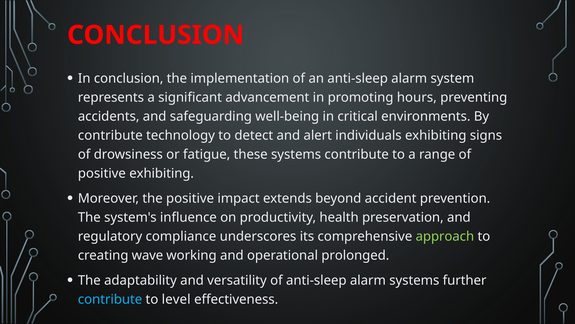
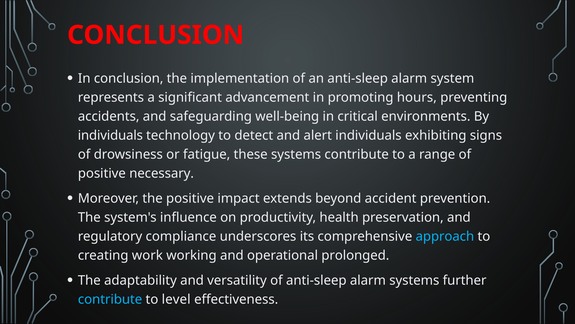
contribute at (110, 135): contribute -> individuals
positive exhibiting: exhibiting -> necessary
approach colour: light green -> light blue
wave: wave -> work
